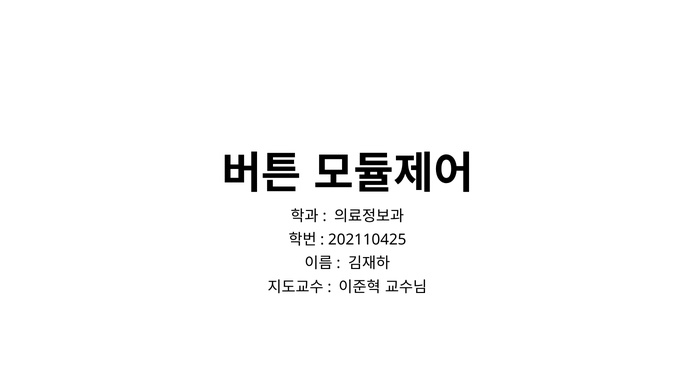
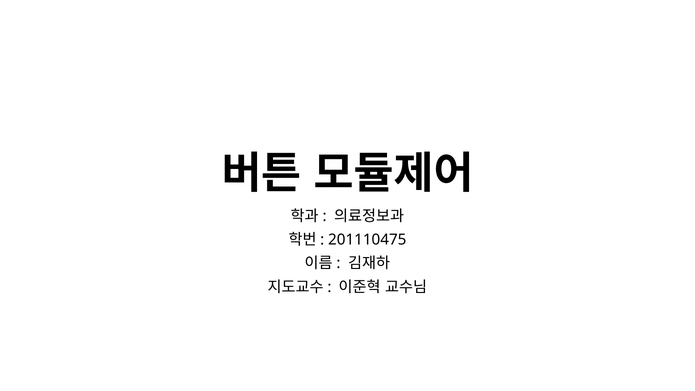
202110425: 202110425 -> 201110475
